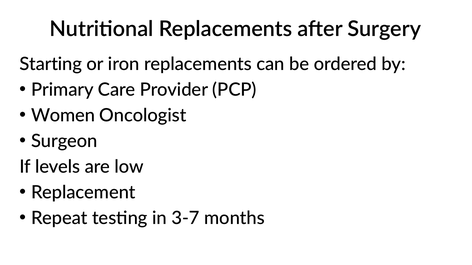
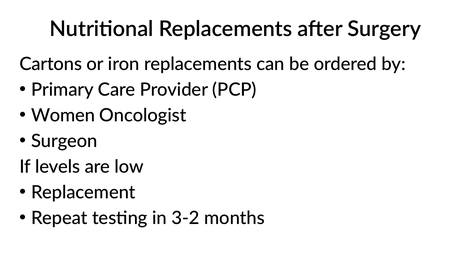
Starting: Starting -> Cartons
3-7: 3-7 -> 3-2
